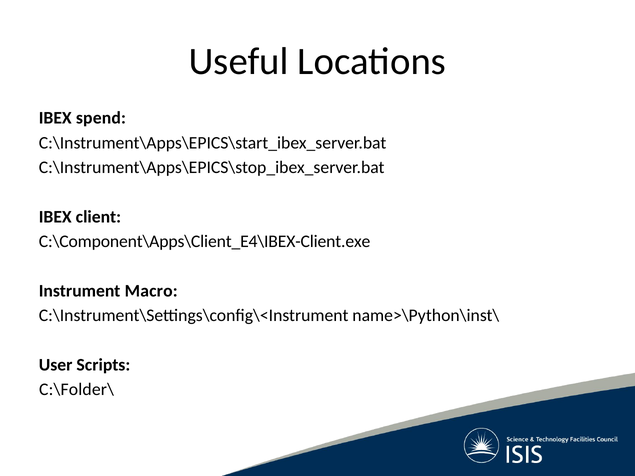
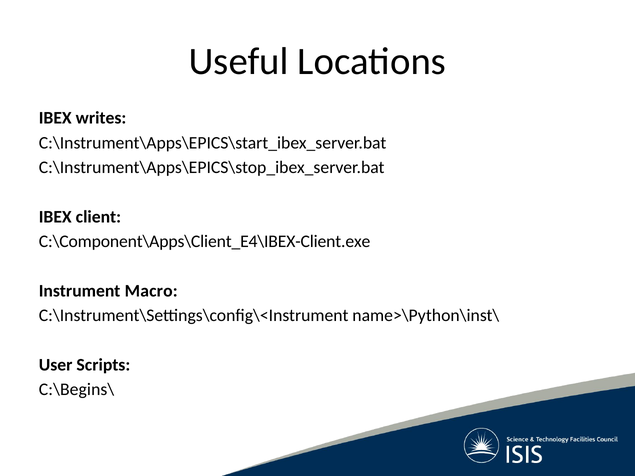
spend: spend -> writes
C:\Folder\: C:\Folder\ -> C:\Begins\
